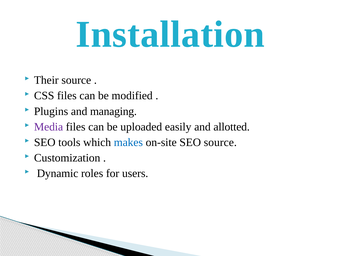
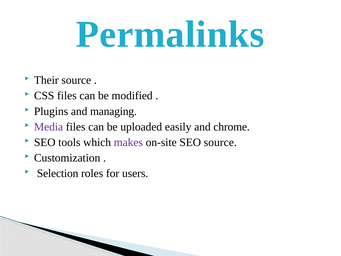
Installation: Installation -> Permalinks
allotted: allotted -> chrome
makes colour: blue -> purple
Dynamic: Dynamic -> Selection
